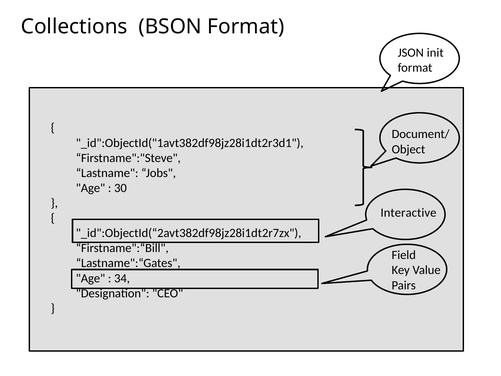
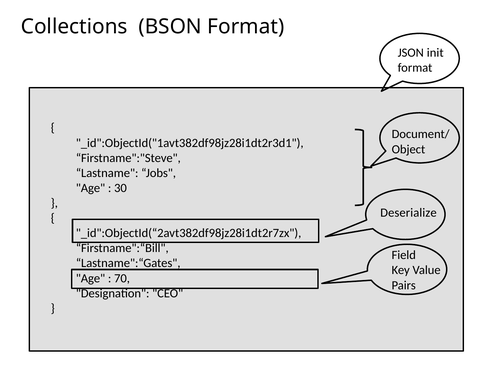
Interactive: Interactive -> Deserialize
34: 34 -> 70
